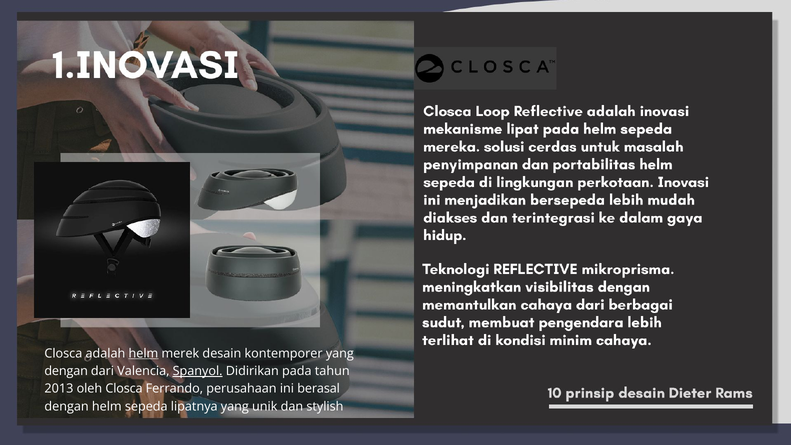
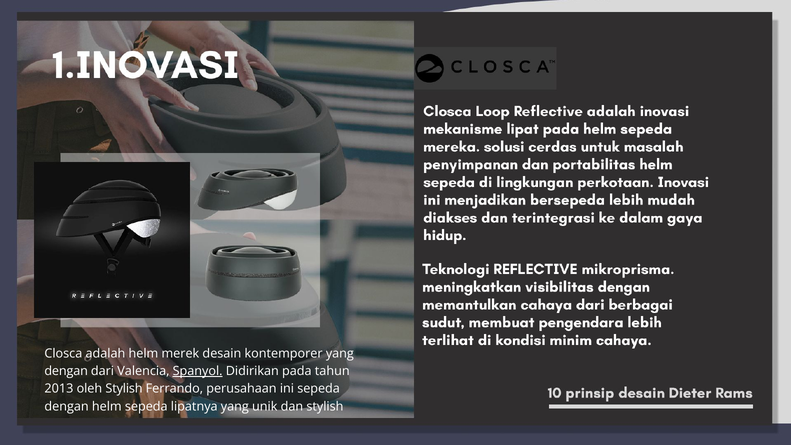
helm at (143, 353) underline: present -> none
oleh Closca: Closca -> Stylish
ini berasal: berasal -> sepeda
